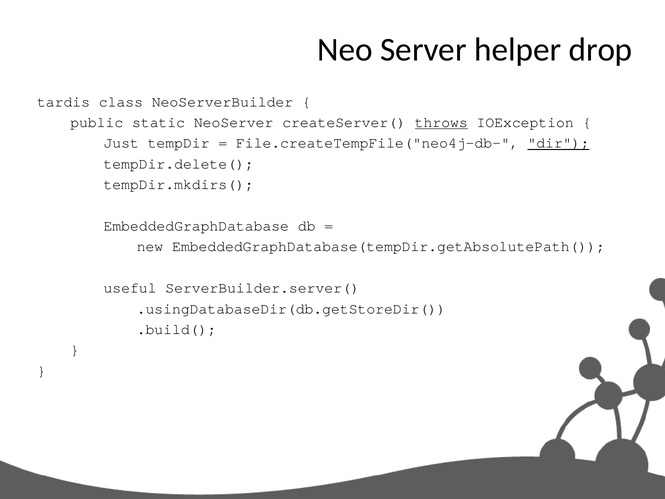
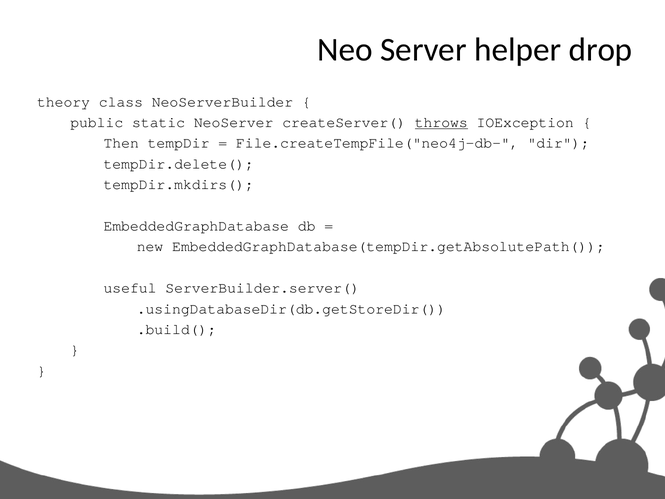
tardis: tardis -> theory
Just: Just -> Then
dir underline: present -> none
